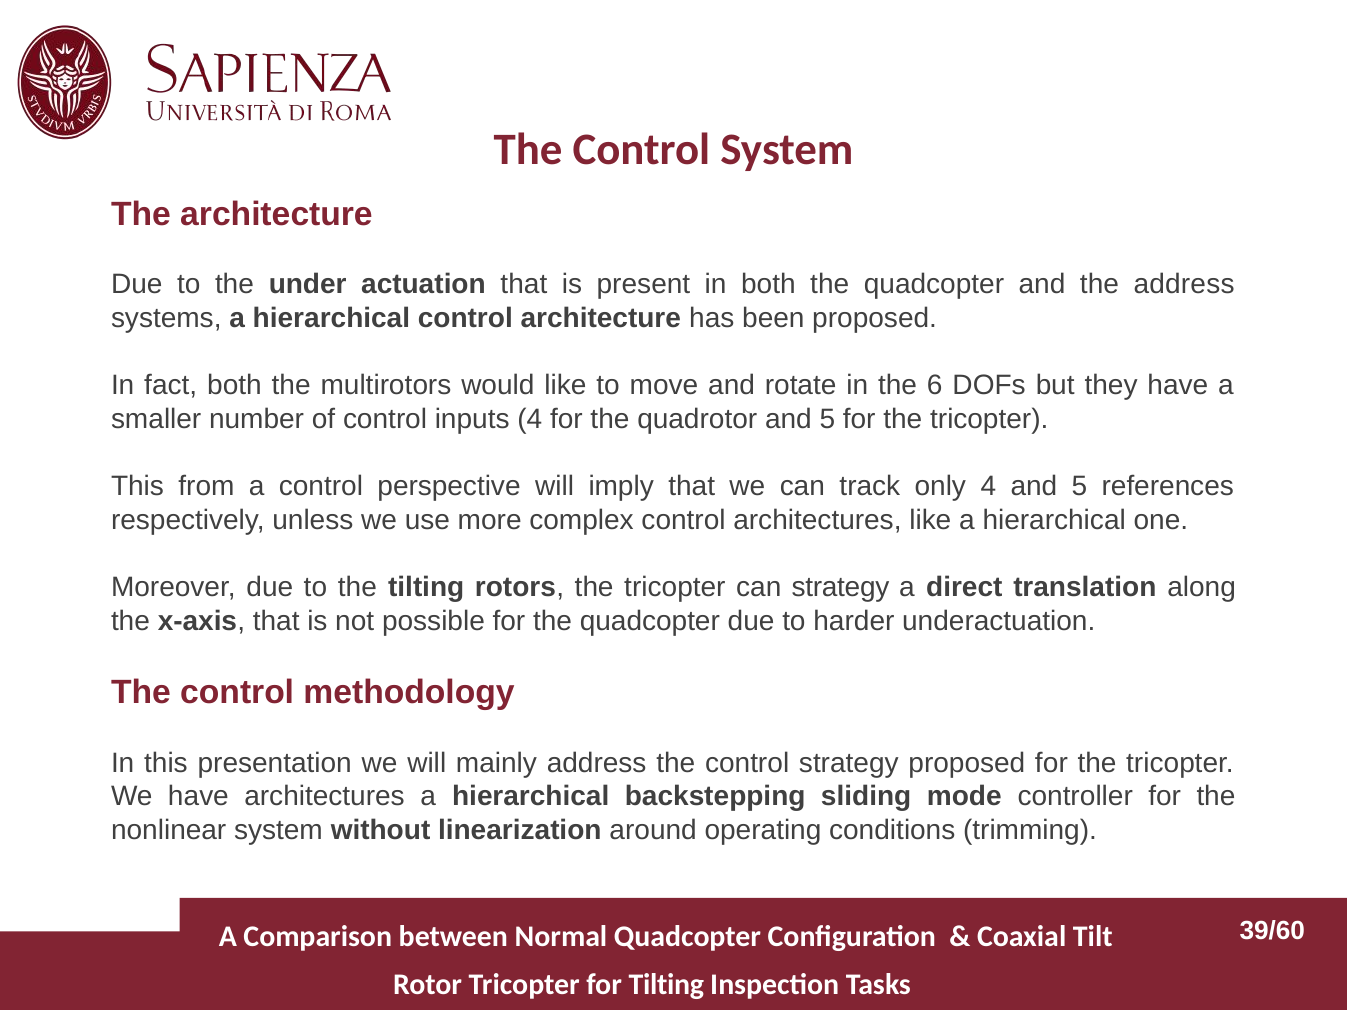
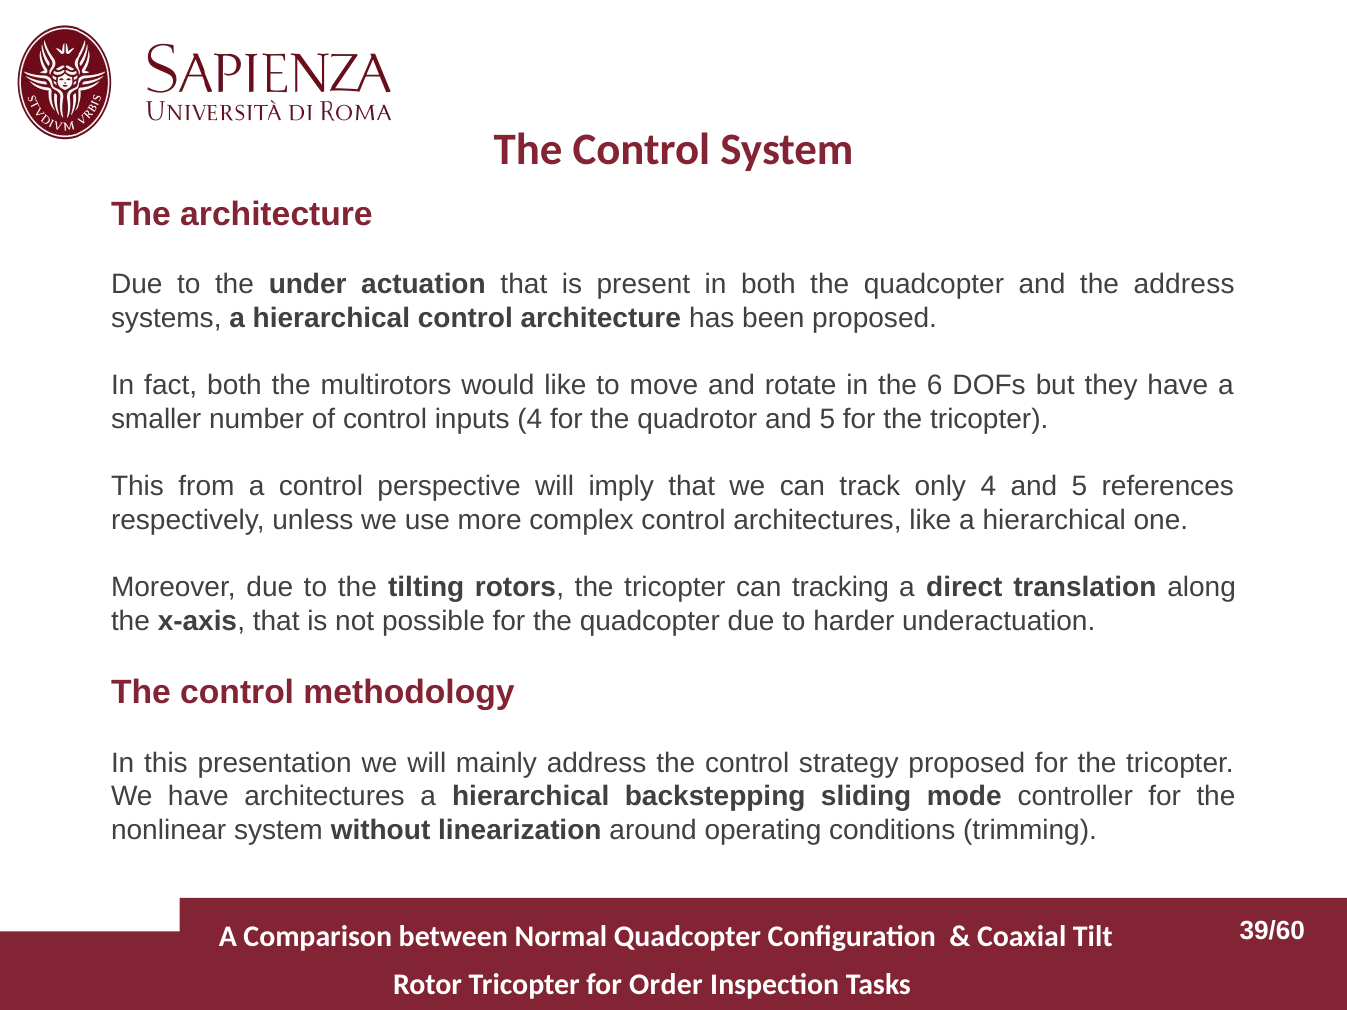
can strategy: strategy -> tracking
for Tilting: Tilting -> Order
